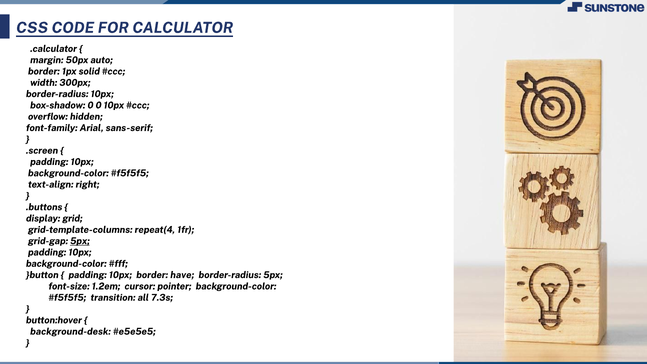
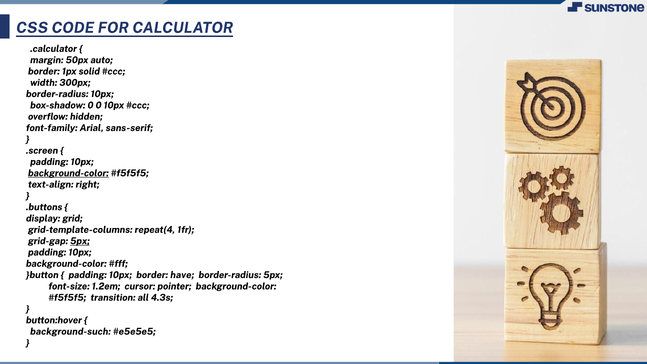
background-color at (68, 173) underline: none -> present
7.3s: 7.3s -> 4.3s
background-desk: background-desk -> background-such
